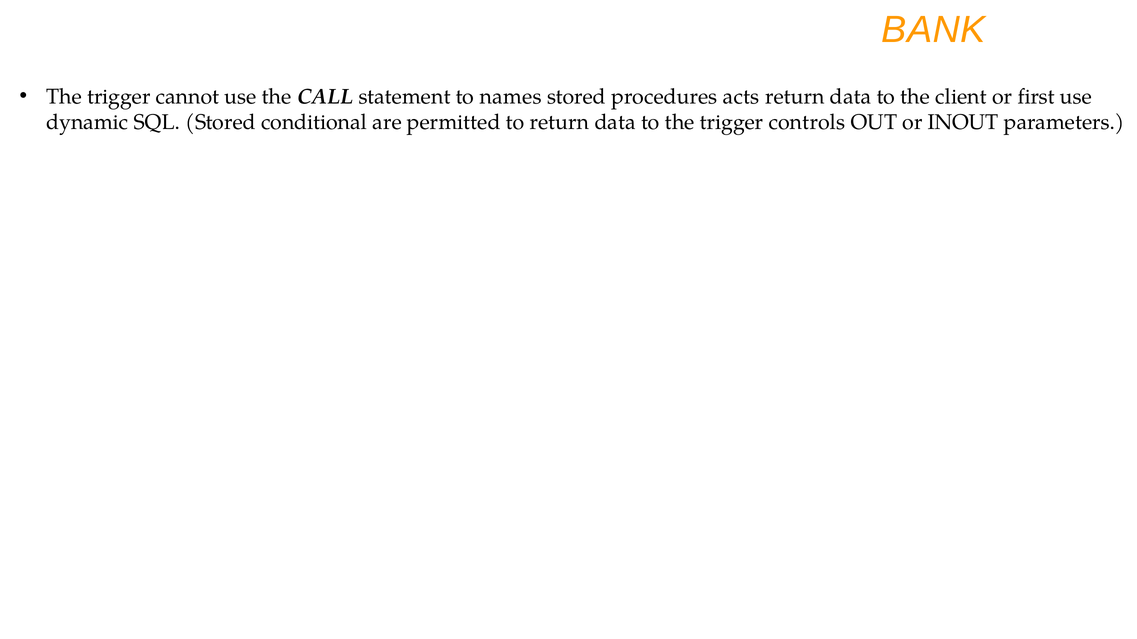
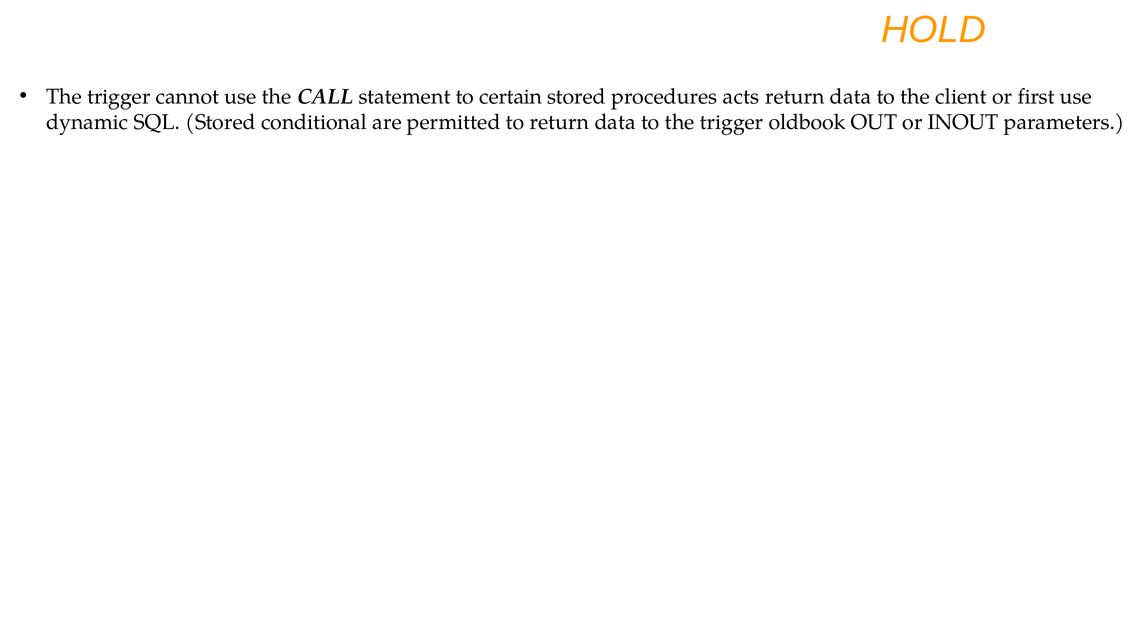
BANK: BANK -> HOLD
names: names -> certain
controls: controls -> oldbook
